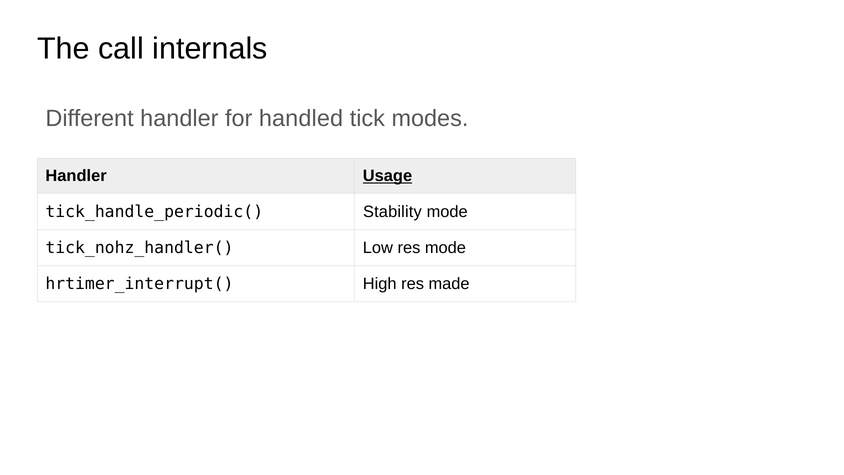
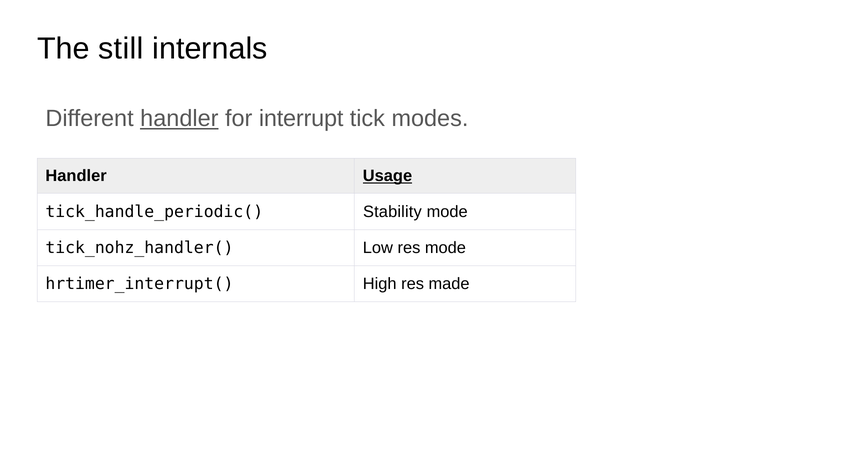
call: call -> still
handler at (179, 118) underline: none -> present
handled: handled -> interrupt
